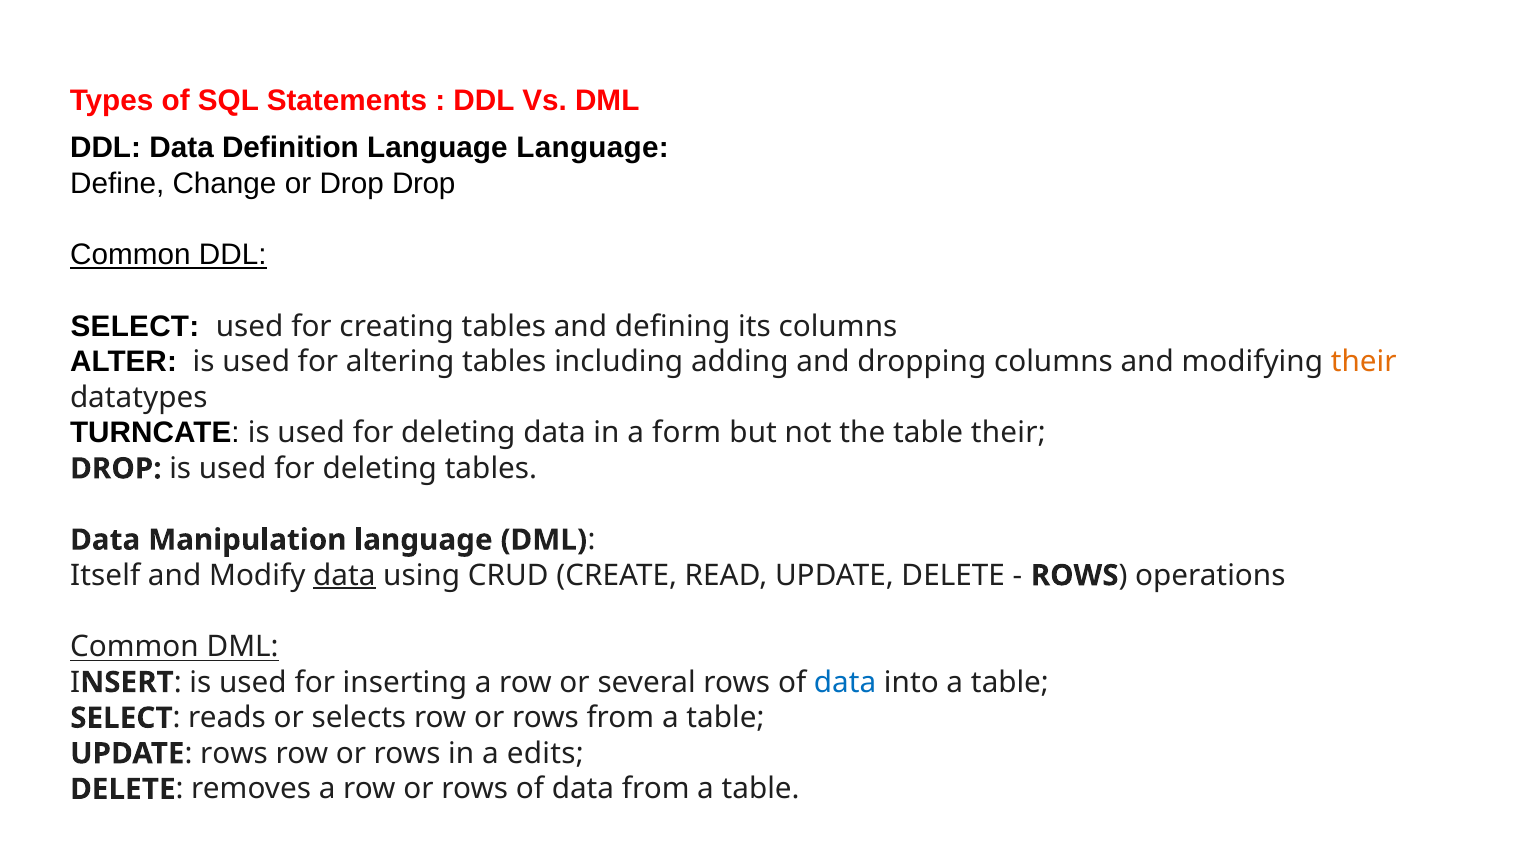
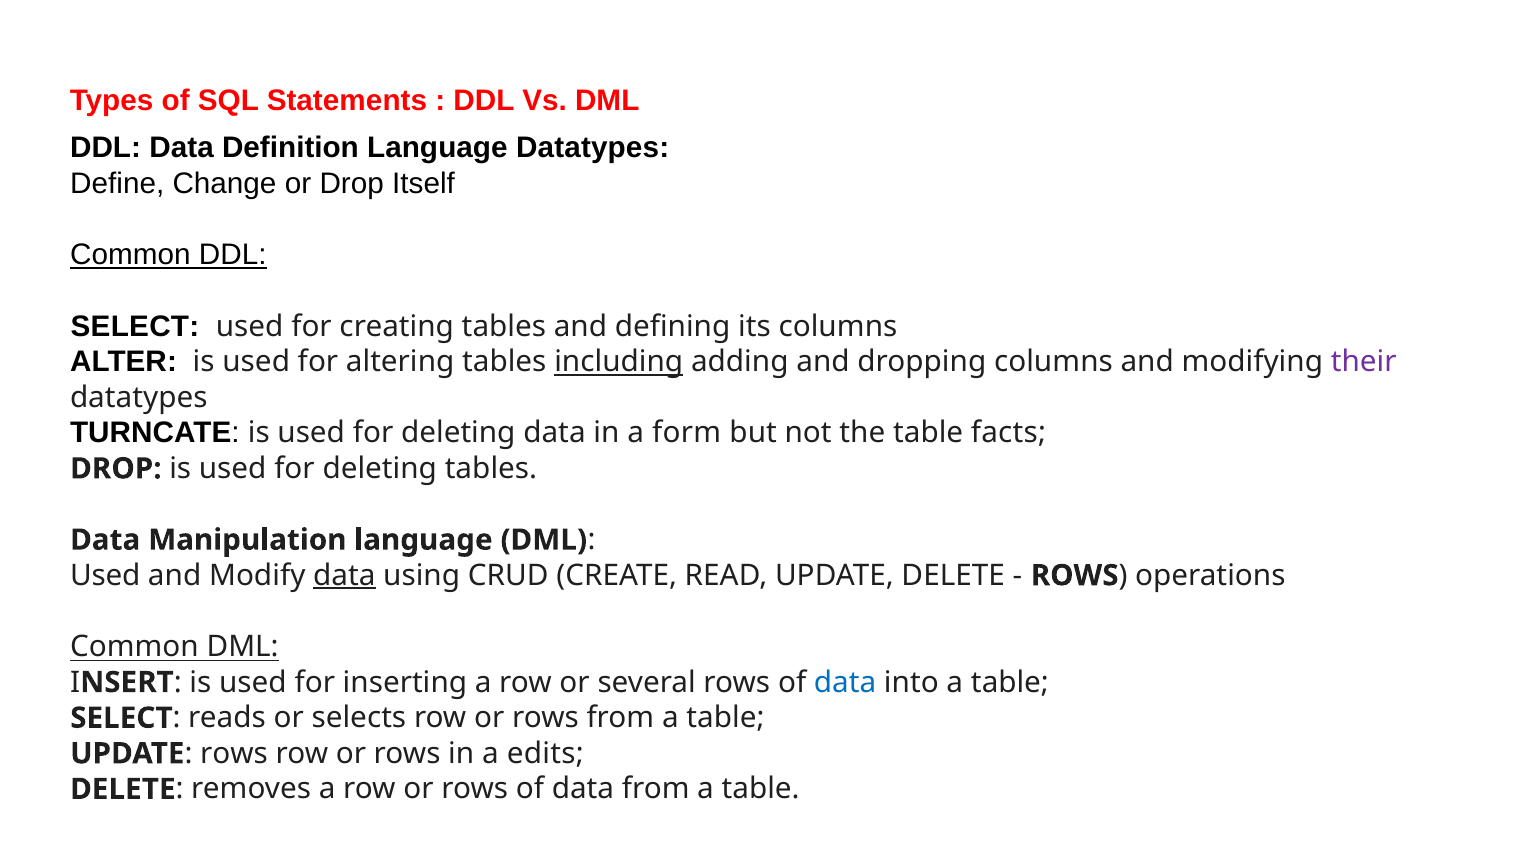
Language Language: Language -> Datatypes
Drop Drop: Drop -> Itself
including underline: none -> present
their at (1364, 362) colour: orange -> purple
table their: their -> facts
Itself at (105, 576): Itself -> Used
